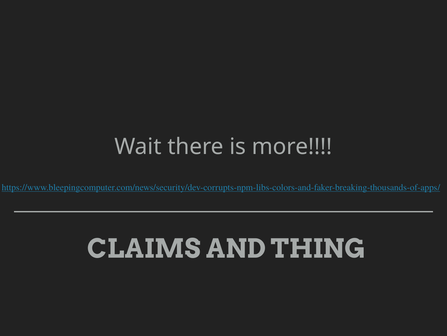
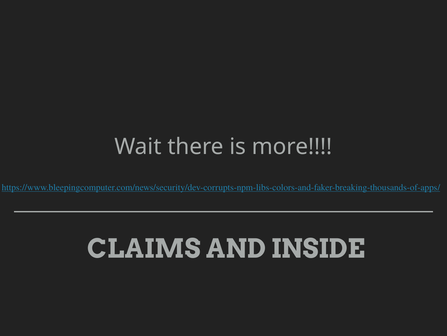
THING: THING -> INSIDE
